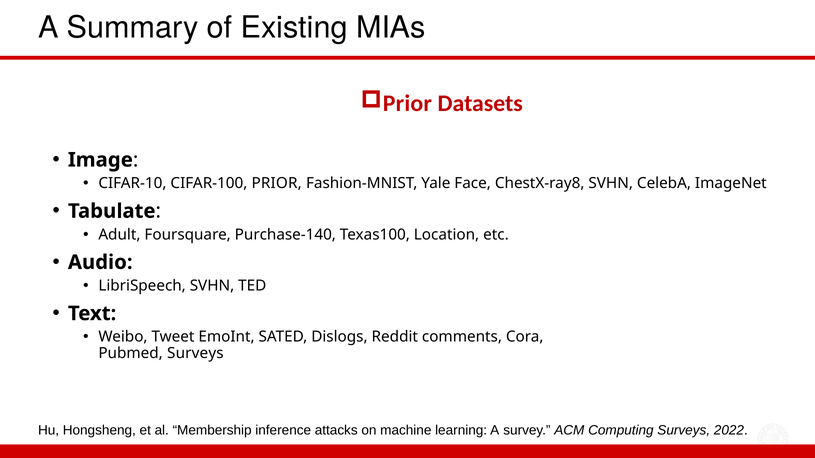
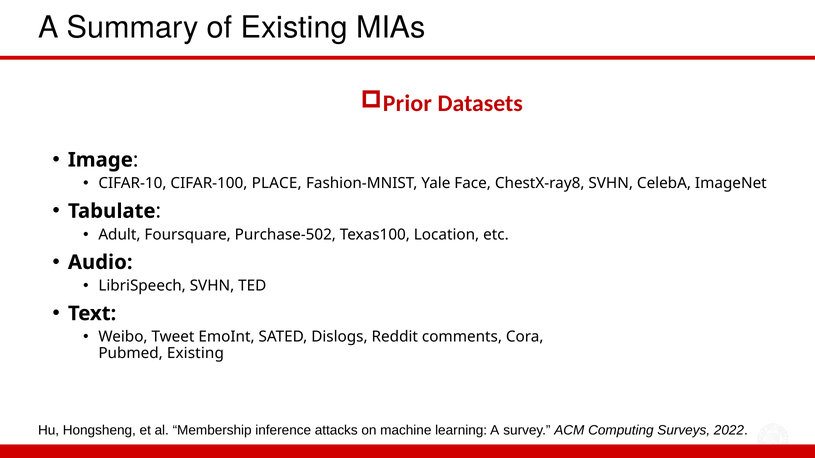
CIFAR-100 PRIOR: PRIOR -> PLACE
Purchase-140: Purchase-140 -> Purchase-502
Pubmed Surveys: Surveys -> Existing
